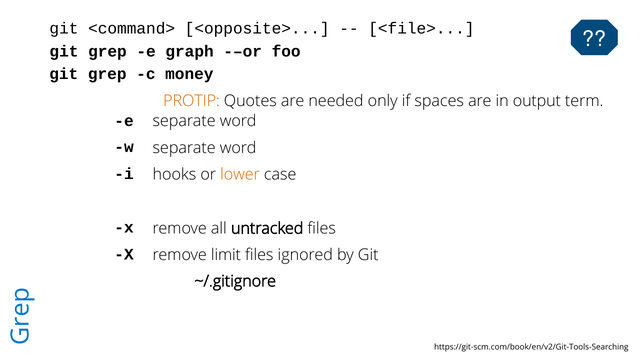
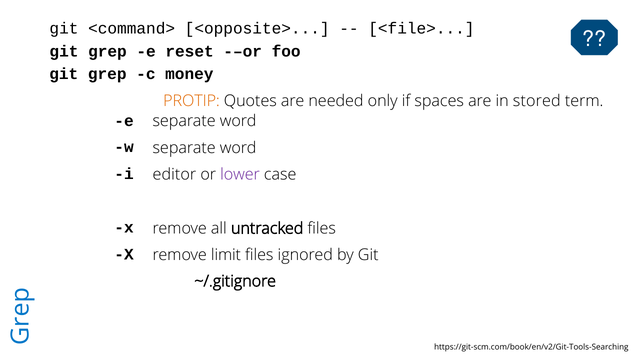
graph: graph -> reset
output: output -> stored
hooks: hooks -> editor
lower colour: orange -> purple
